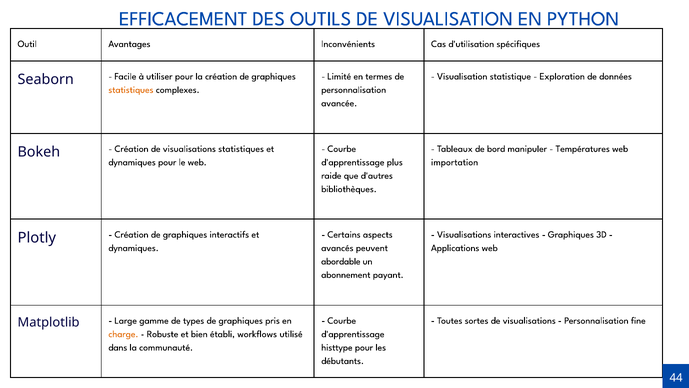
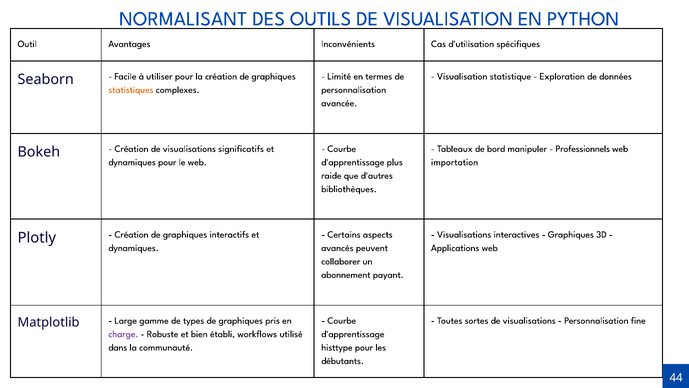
EFFICACEMENT: EFFICACEMENT -> NORMALISANT
Températures: Températures -> Professionnels
visualisations statistiques: statistiques -> significatifs
abordable: abordable -> collaborer
charge colour: orange -> purple
